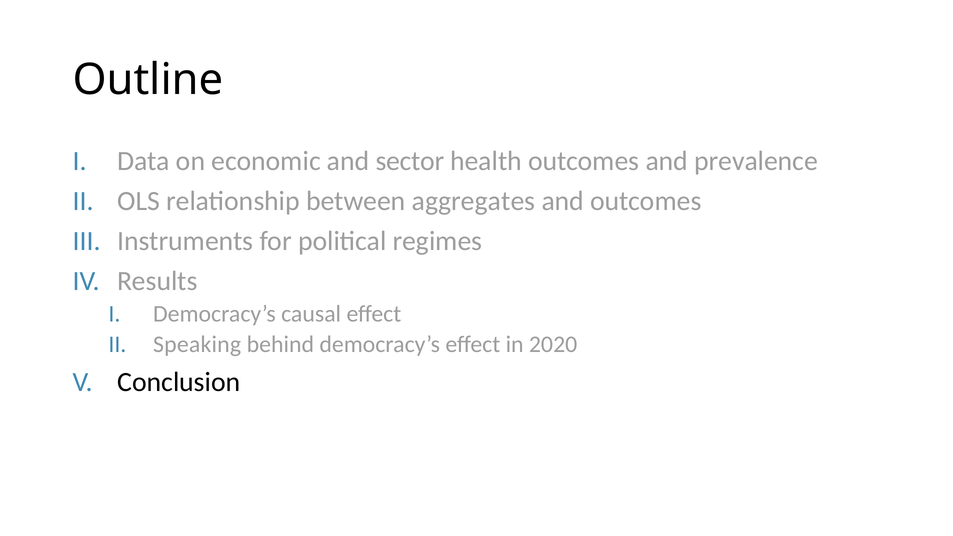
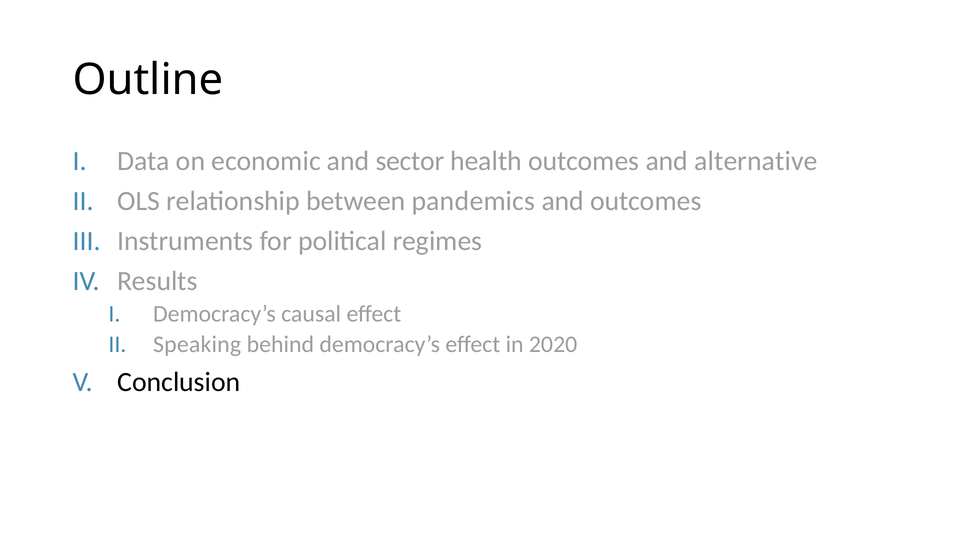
prevalence: prevalence -> alternative
aggregates: aggregates -> pandemics
